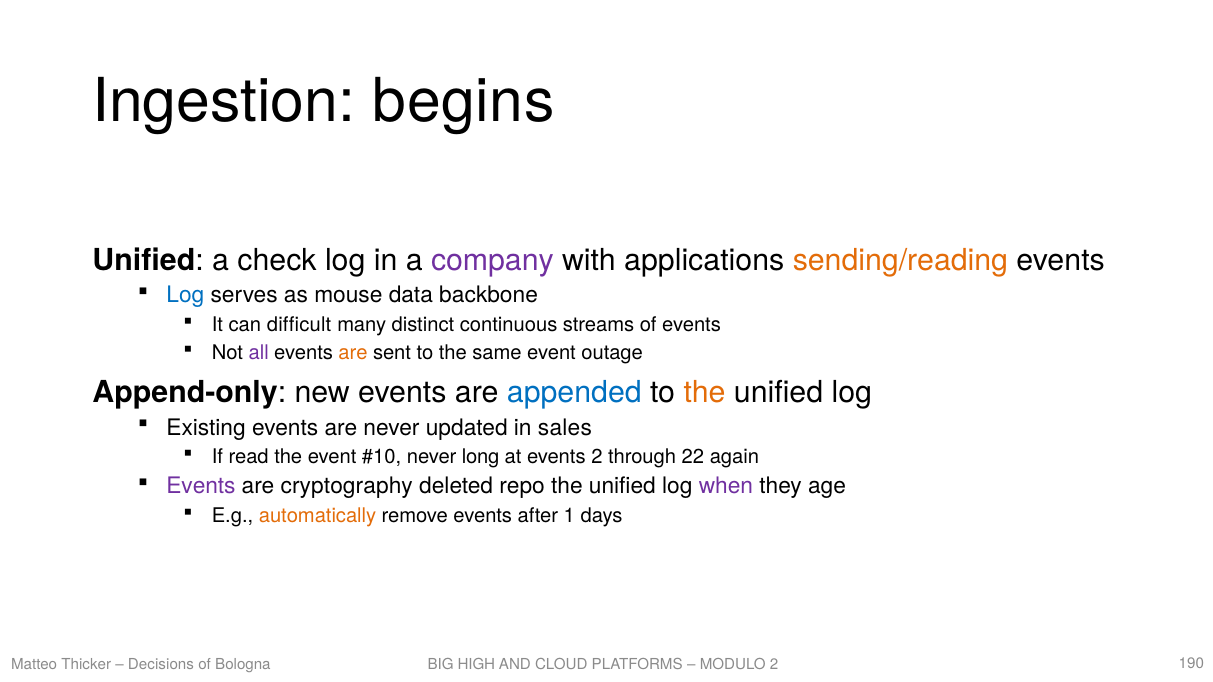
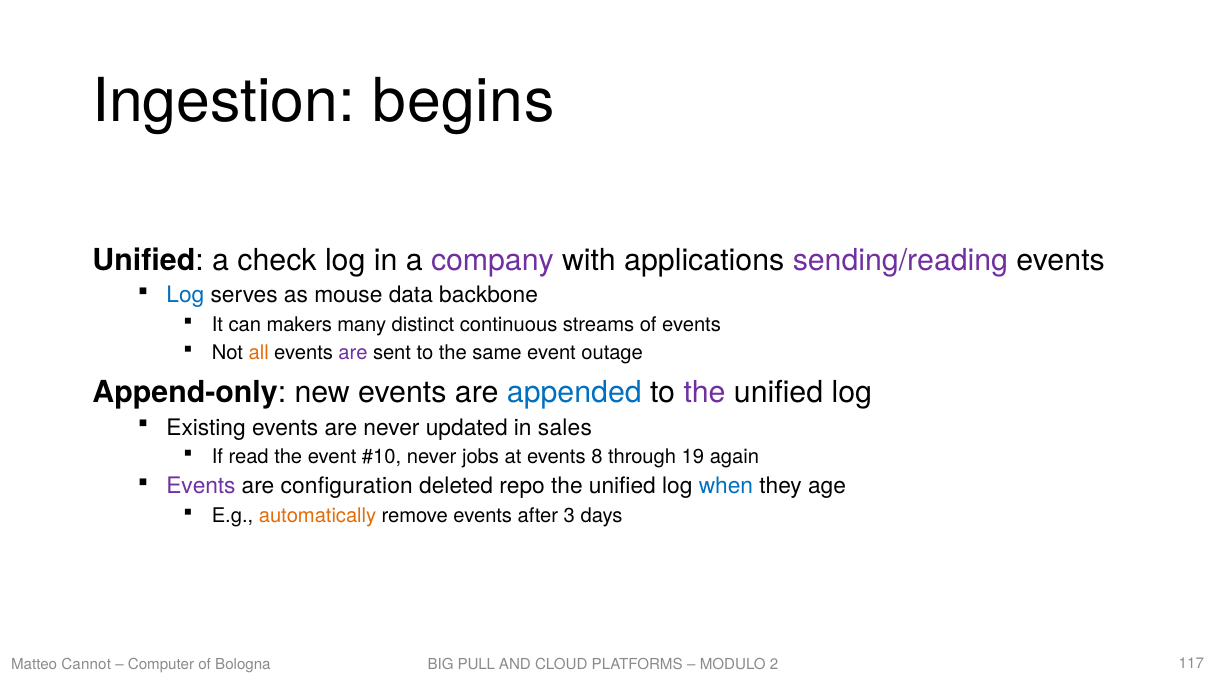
sending/reading colour: orange -> purple
difficult: difficult -> makers
all colour: purple -> orange
are at (353, 353) colour: orange -> purple
the at (705, 393) colour: orange -> purple
long: long -> jobs
events 2: 2 -> 8
22: 22 -> 19
cryptography: cryptography -> configuration
when colour: purple -> blue
1: 1 -> 3
Thicker: Thicker -> Cannot
Decisions: Decisions -> Computer
HIGH: HIGH -> PULL
190: 190 -> 117
